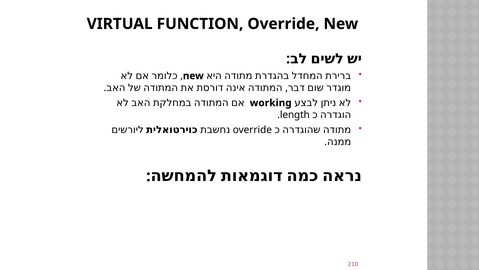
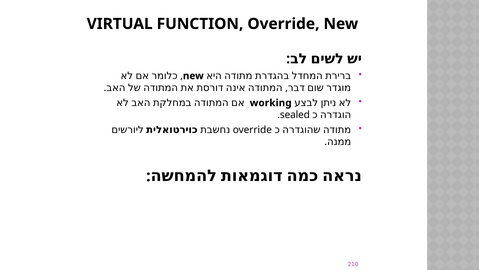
length: length -> sealed
